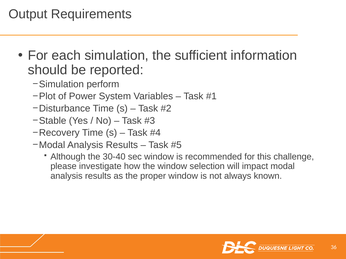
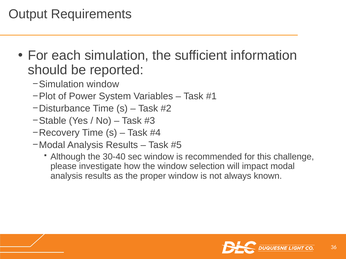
perform at (103, 84): perform -> window
